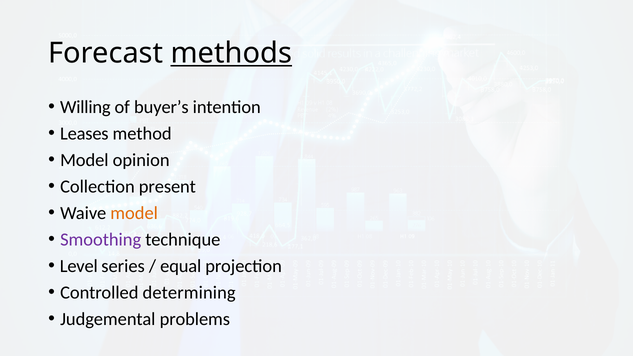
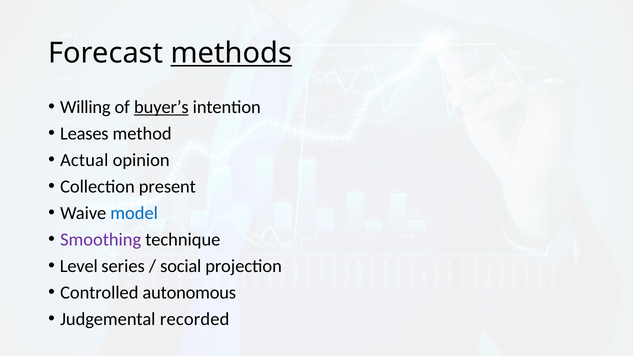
buyer’s underline: none -> present
Model at (84, 160): Model -> Actual
model at (134, 213) colour: orange -> blue
equal: equal -> social
determining: determining -> autonomous
problems: problems -> recorded
